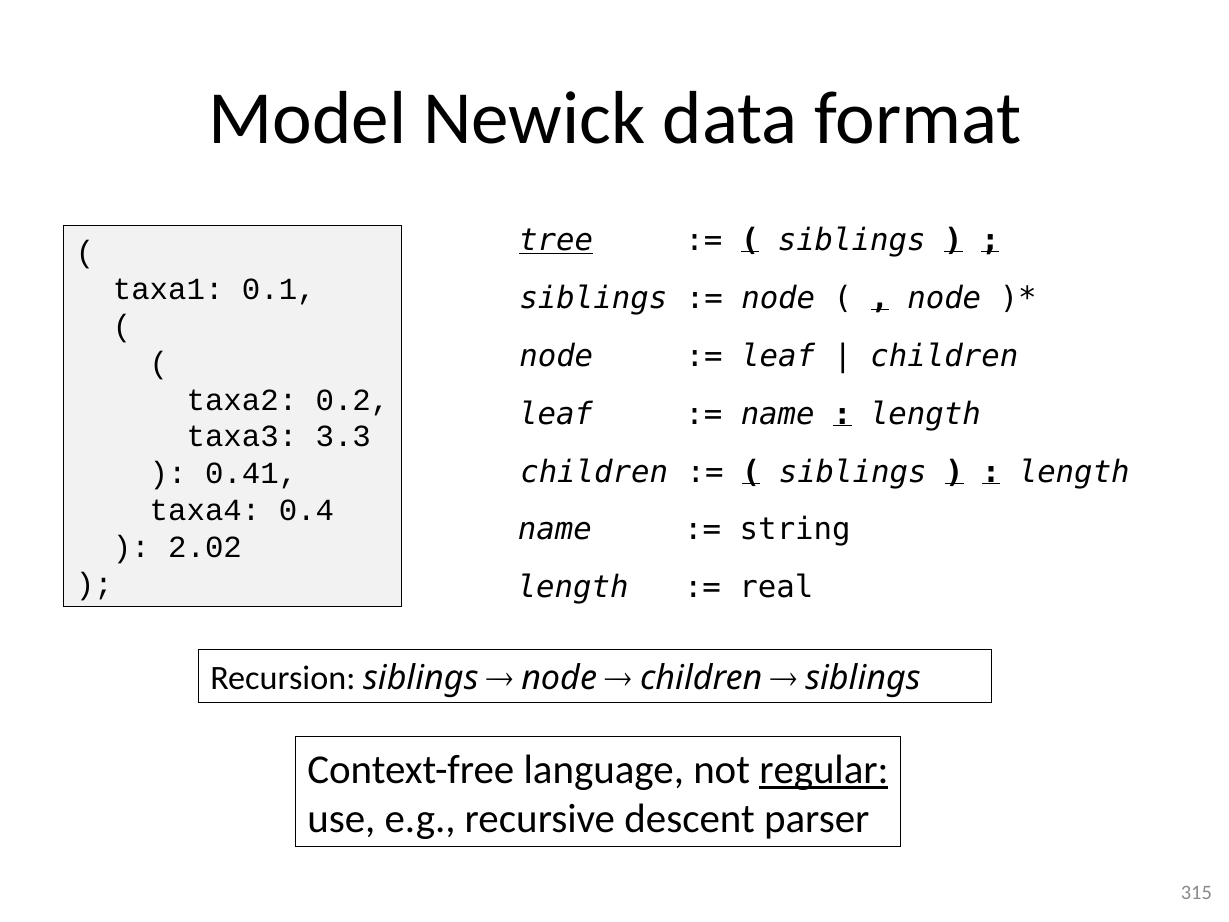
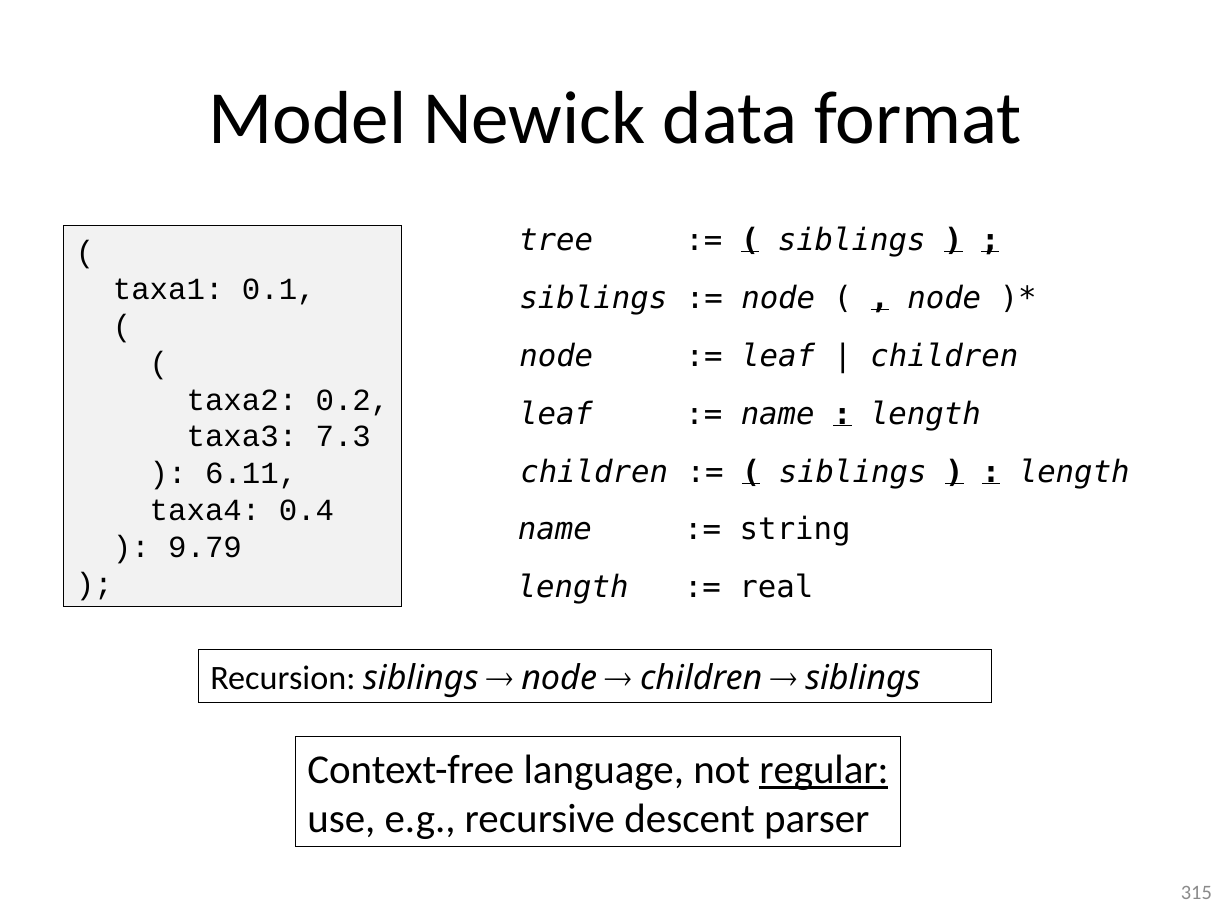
tree underline: present -> none
3.3: 3.3 -> 7.3
0.41: 0.41 -> 6.11
2.02: 2.02 -> 9.79
